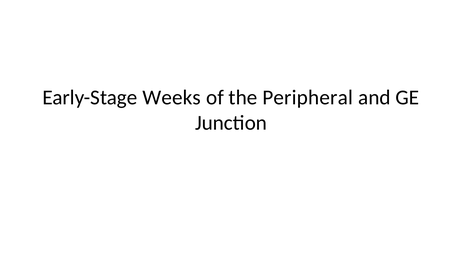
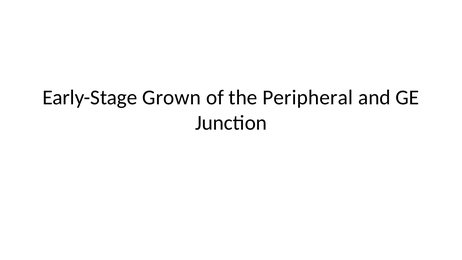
Weeks: Weeks -> Grown
